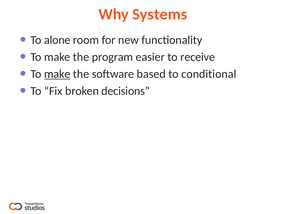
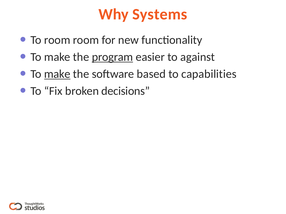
To alone: alone -> room
program underline: none -> present
receive: receive -> against
conditional: conditional -> capabilities
